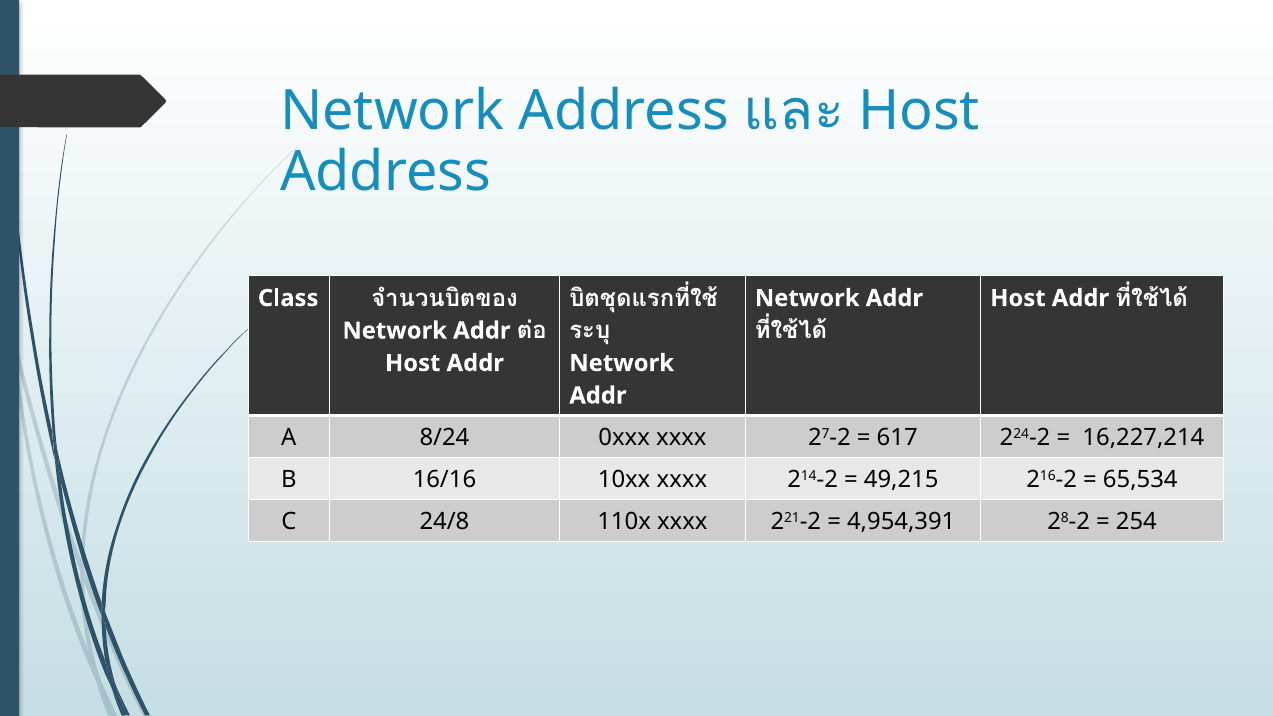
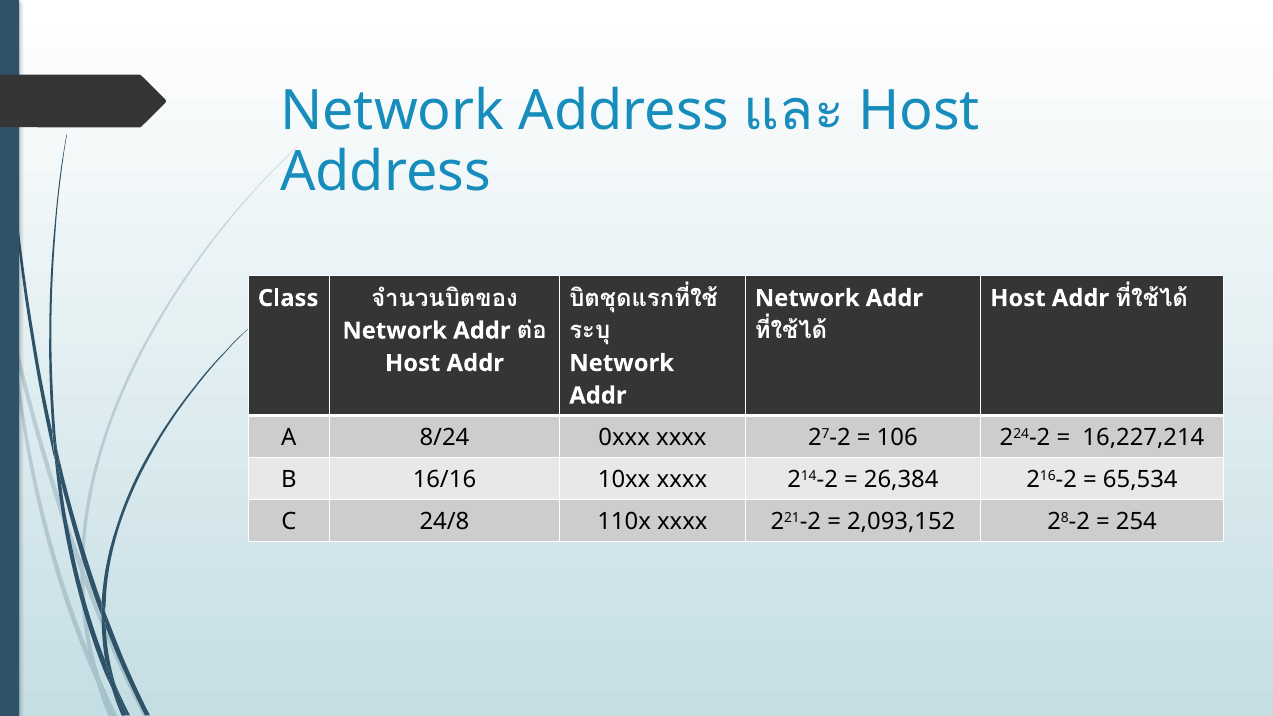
617: 617 -> 106
49,215: 49,215 -> 26,384
4,954,391: 4,954,391 -> 2,093,152
